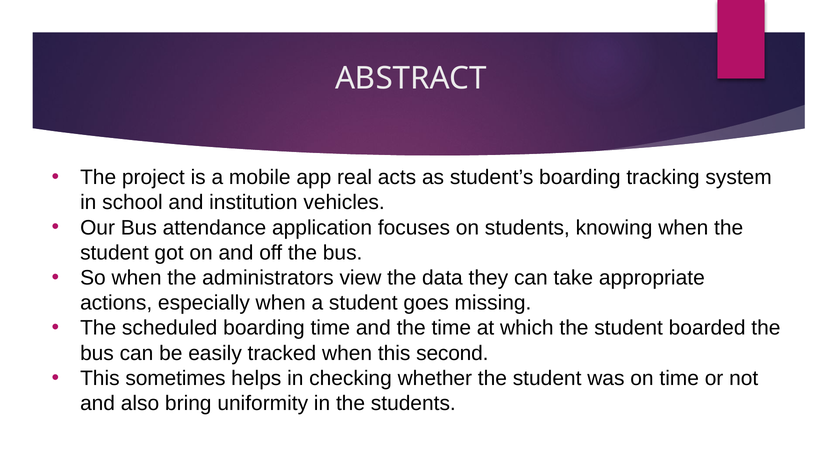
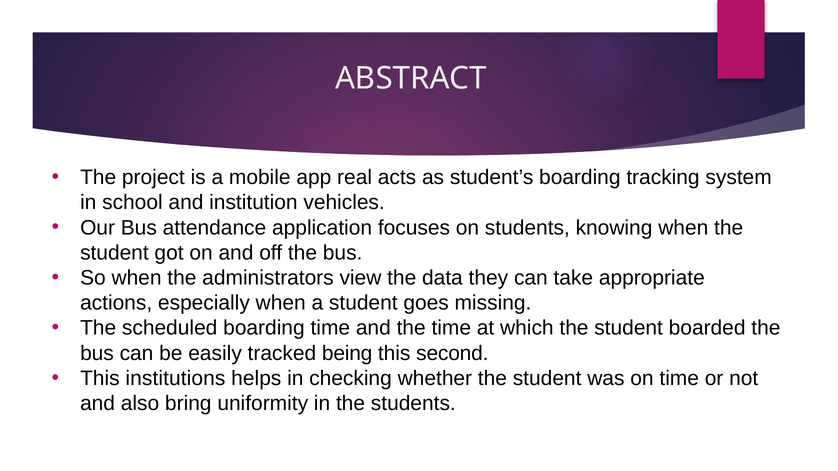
tracked when: when -> being
sometimes: sometimes -> institutions
